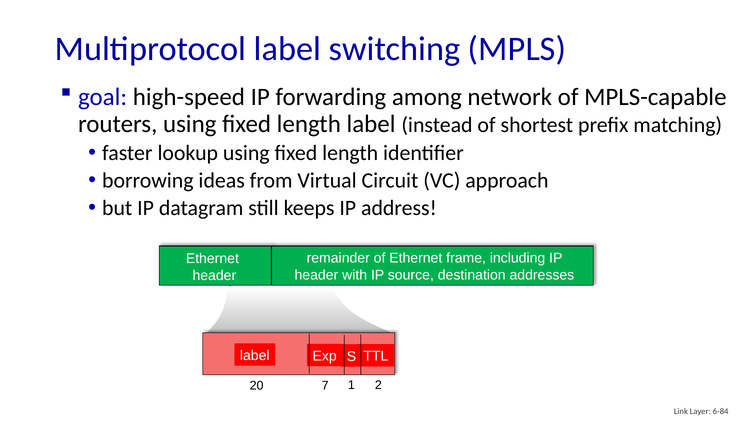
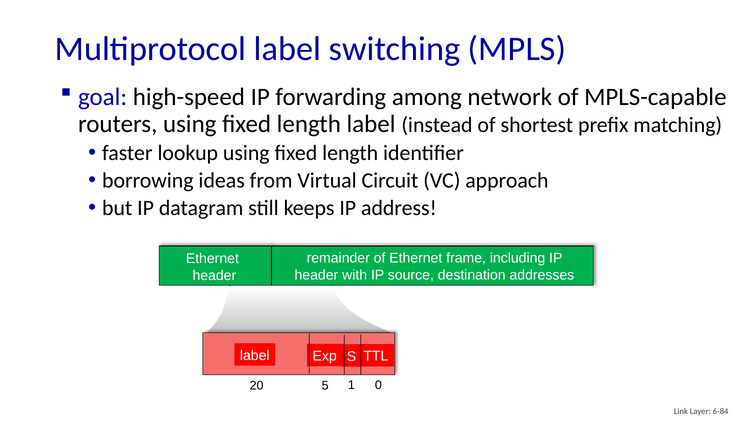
7: 7 -> 5
2: 2 -> 0
